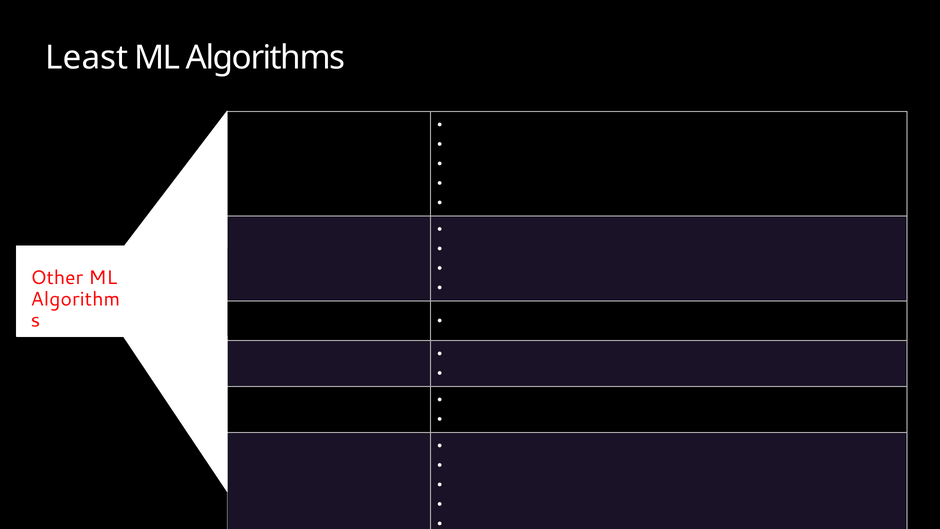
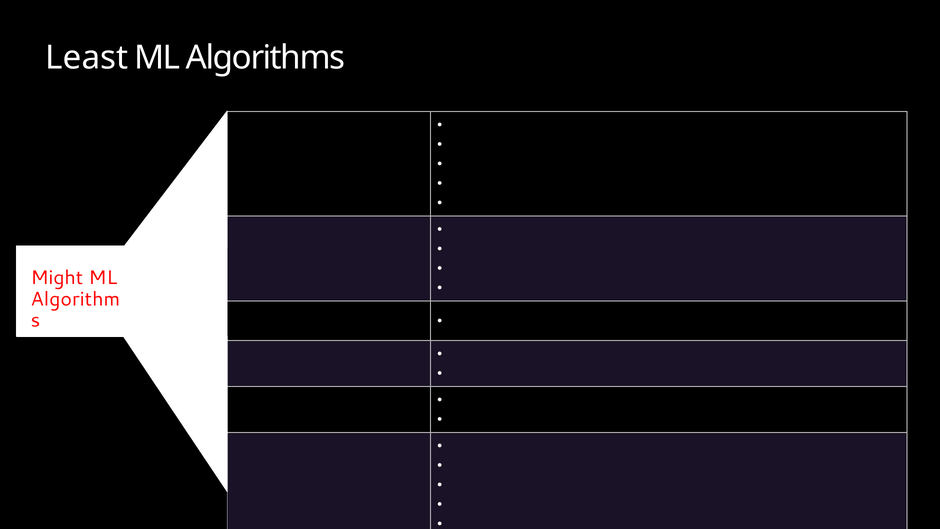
Other: Other -> Might
